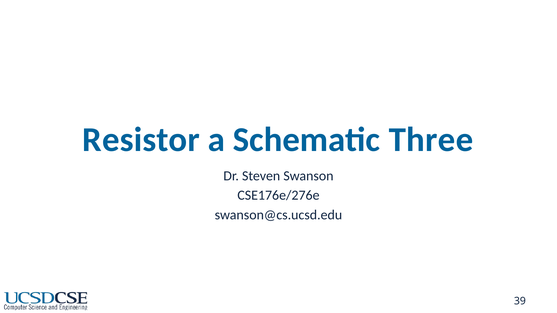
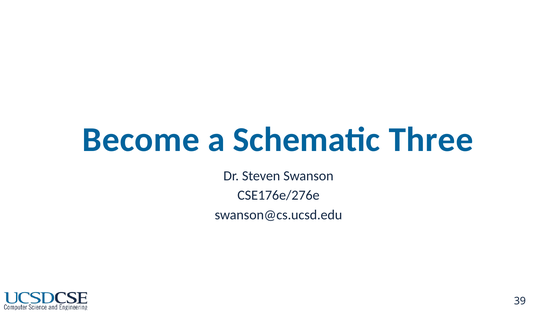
Resistor: Resistor -> Become
